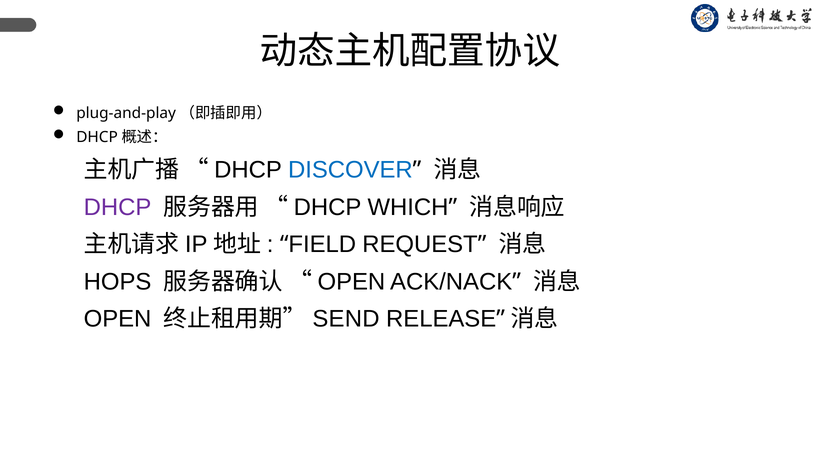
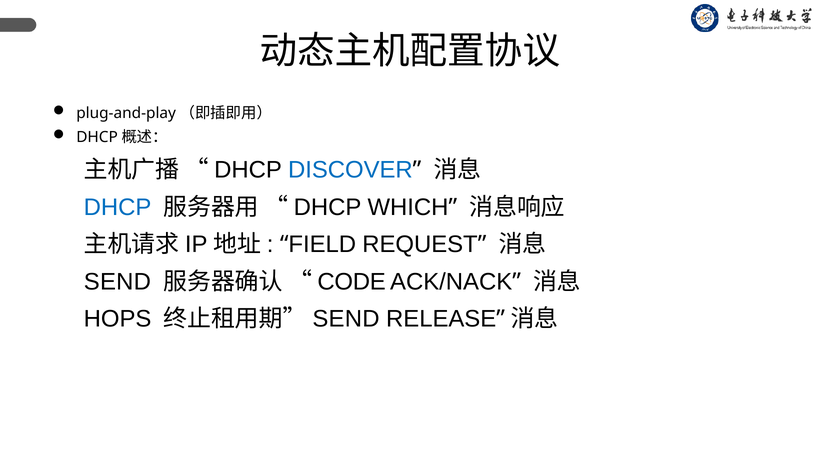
DHCP at (118, 207) colour: purple -> blue
HOPS at (118, 282): HOPS -> SEND
OPEN at (351, 282): OPEN -> CODE
OPEN at (118, 319): OPEN -> HOPS
